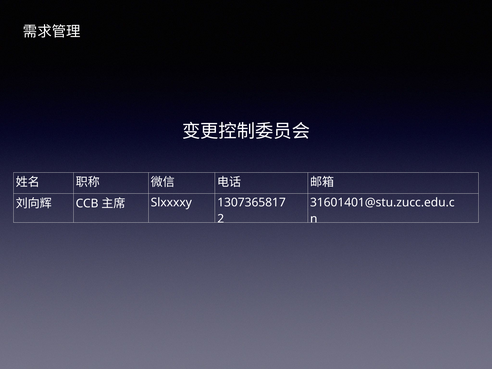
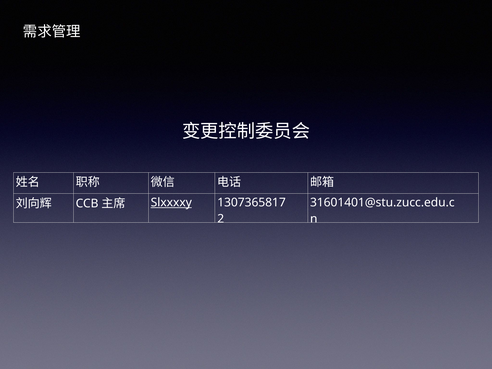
Slxxxxy underline: none -> present
